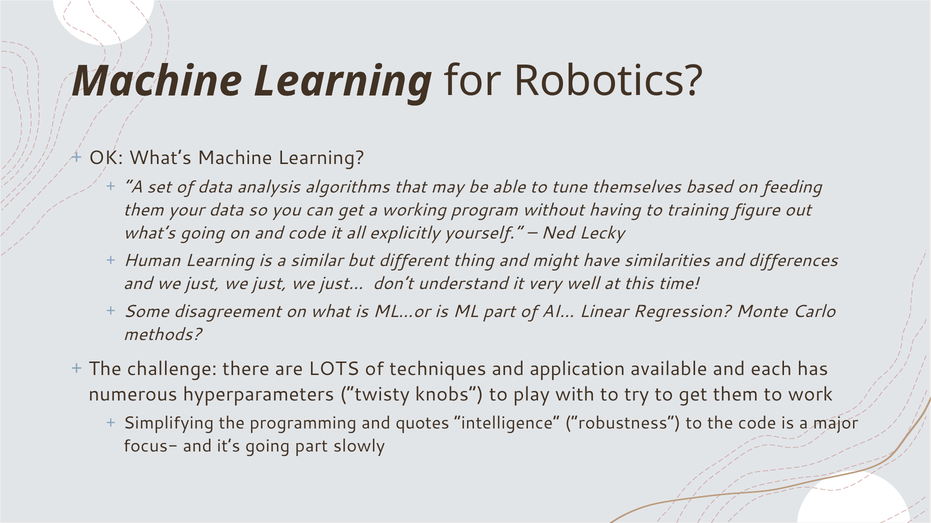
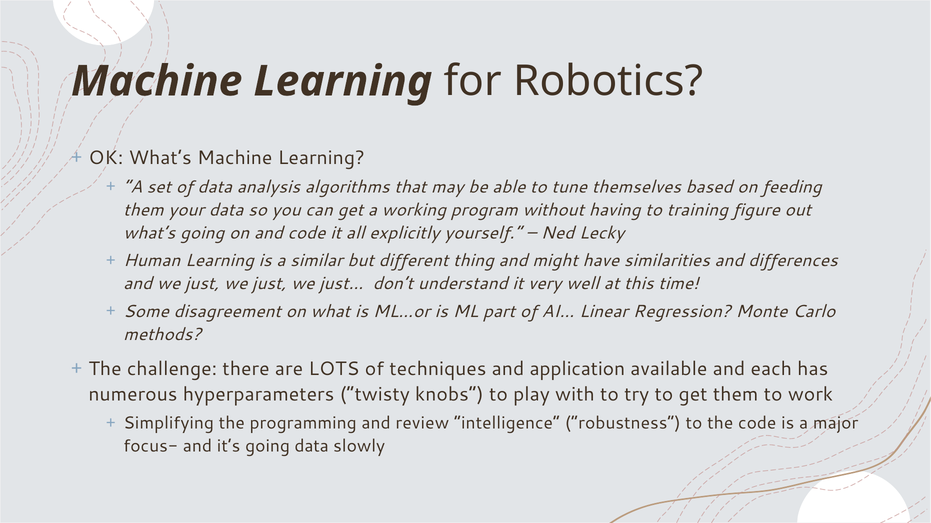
quotes: quotes -> review
going part: part -> data
